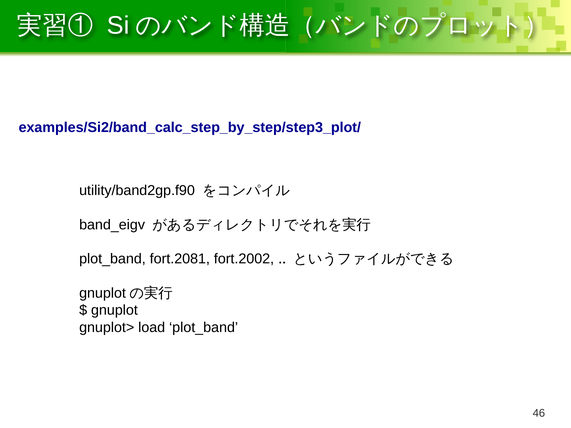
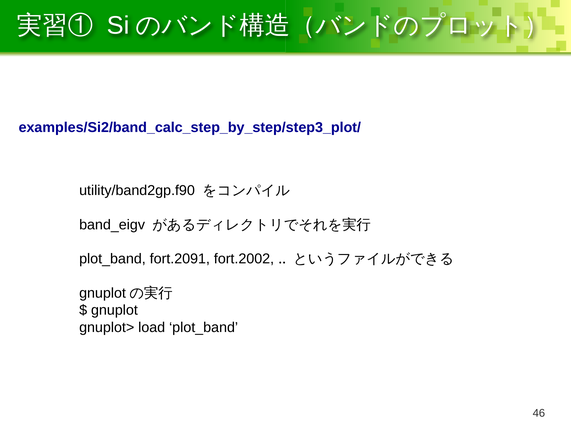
fort.2081: fort.2081 -> fort.2091
